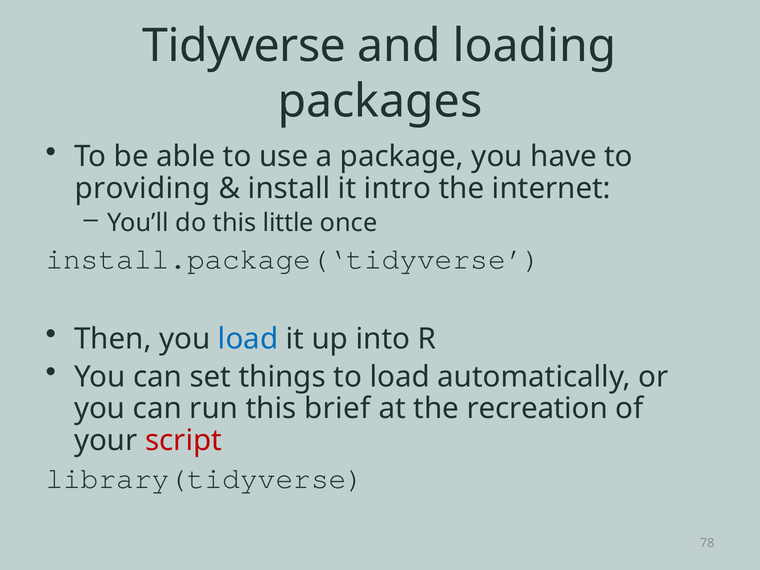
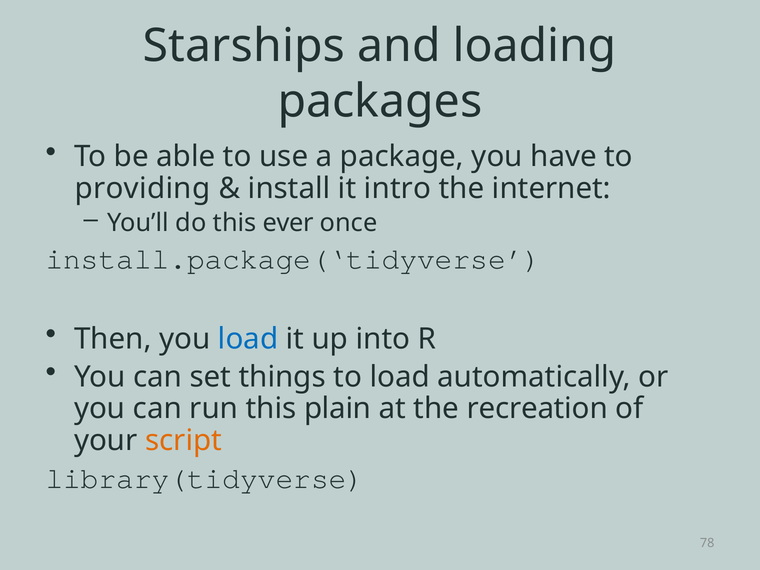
Tidyverse: Tidyverse -> Starships
little: little -> ever
brief: brief -> plain
script colour: red -> orange
